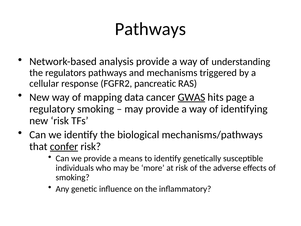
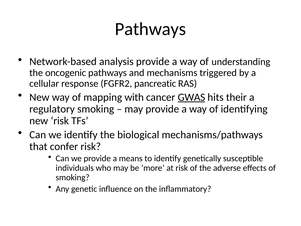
regulators: regulators -> oncogenic
data: data -> with
page: page -> their
confer underline: present -> none
